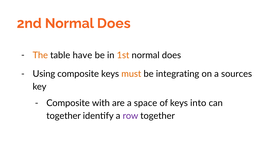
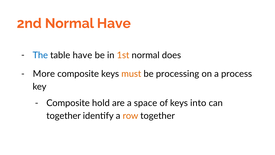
2nd Normal Does: Does -> Have
The colour: orange -> blue
Using: Using -> More
integrating: integrating -> processing
sources: sources -> process
with: with -> hold
row colour: purple -> orange
